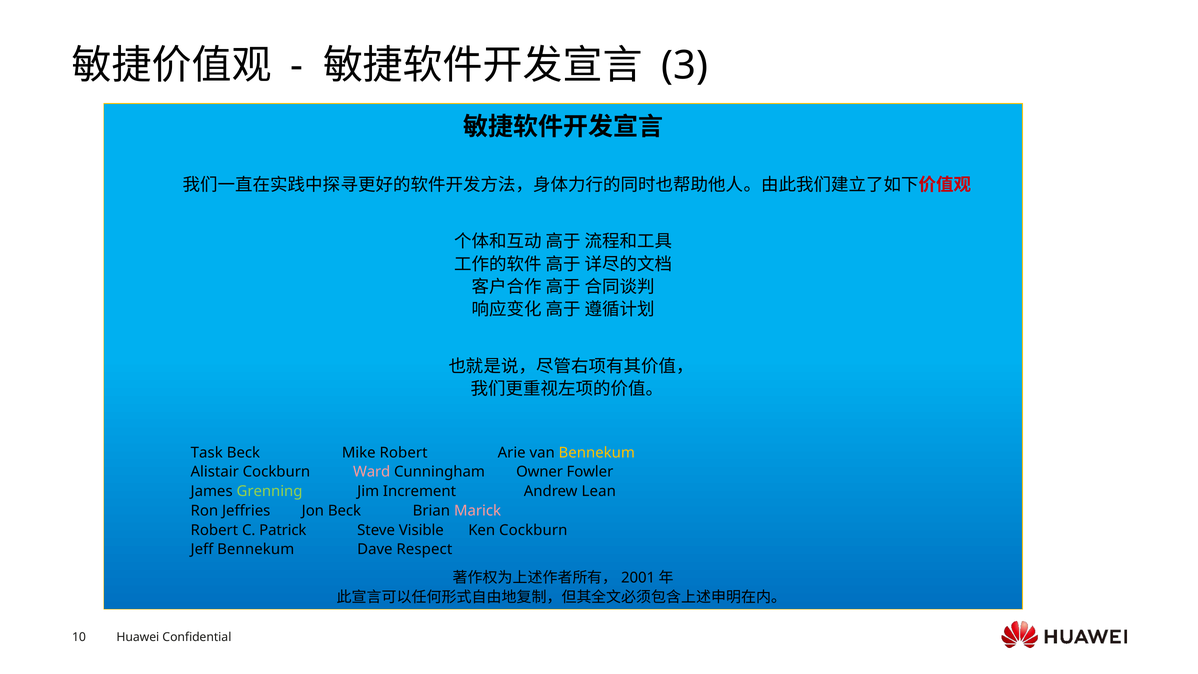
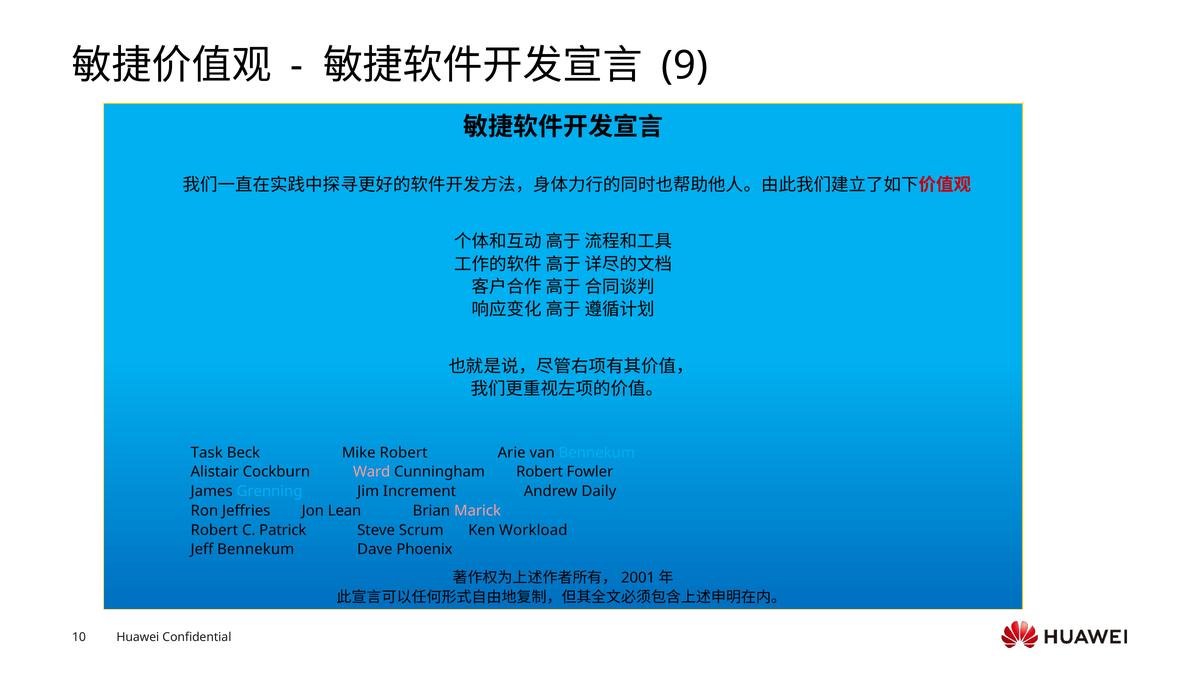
3: 3 -> 9
Bennekum at (597, 452) colour: yellow -> light blue
Cunningham Owner: Owner -> Robert
Grenning colour: light green -> light blue
Lean: Lean -> Daily
Jon Beck: Beck -> Lean
Visible: Visible -> Scrum
Ken Cockburn: Cockburn -> Workload
Respect: Respect -> Phoenix
